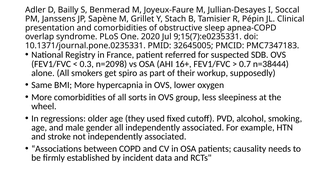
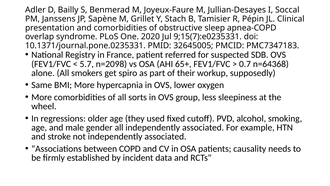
0.3: 0.3 -> 5.7
16+: 16+ -> 65+
n=38444: n=38444 -> n=64368
